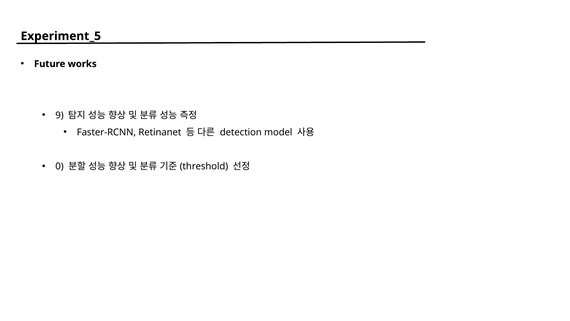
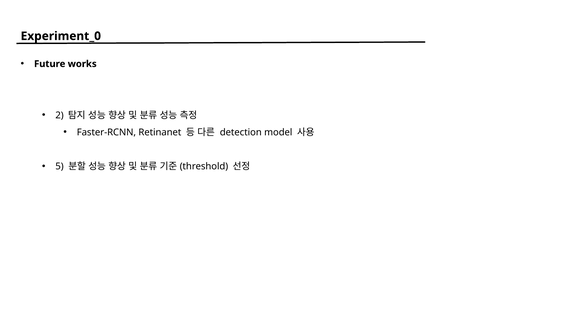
Experiment_5: Experiment_5 -> Experiment_0
9: 9 -> 2
0: 0 -> 5
